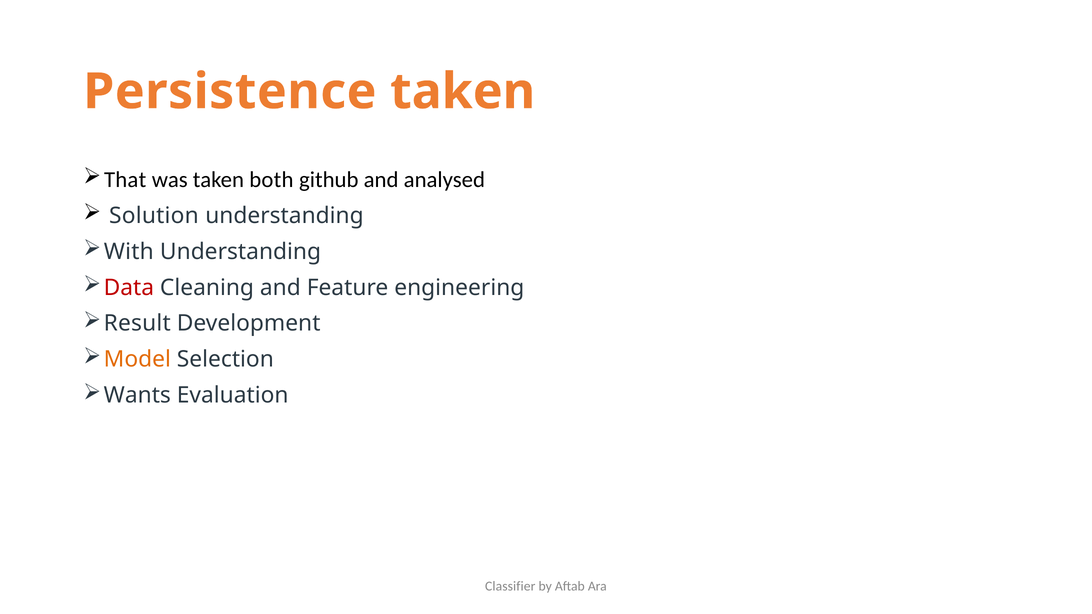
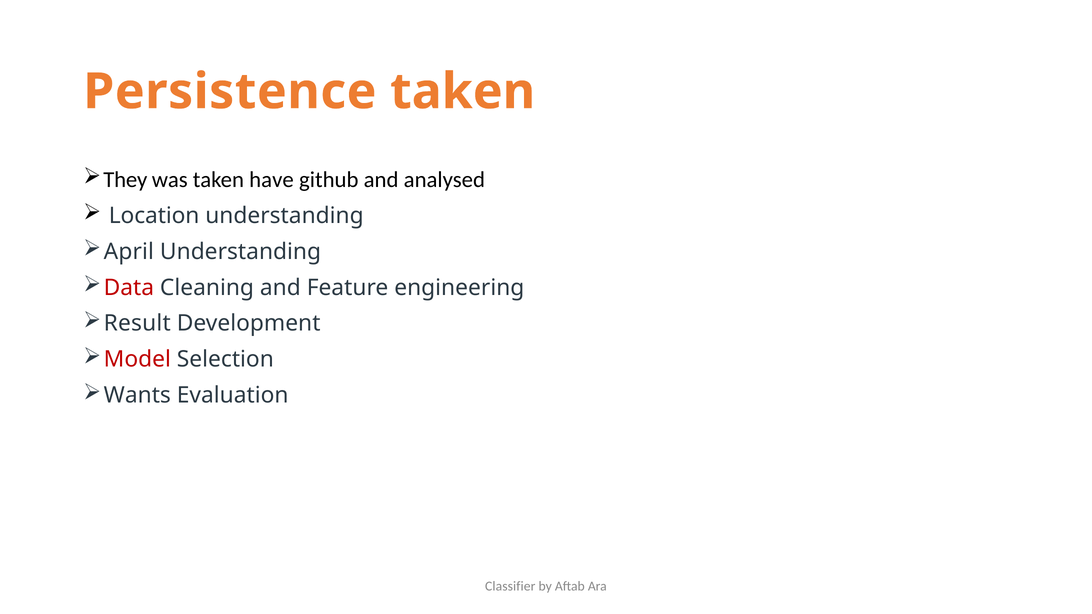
That: That -> They
both: both -> have
Solution: Solution -> Location
With: With -> April
Model colour: orange -> red
